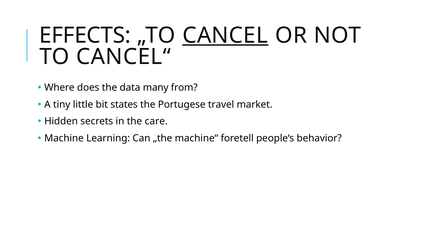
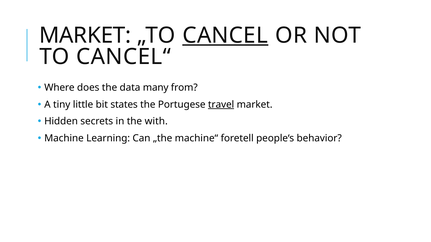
EFFECTS at (85, 35): EFFECTS -> MARKET
travel underline: none -> present
care: care -> with
